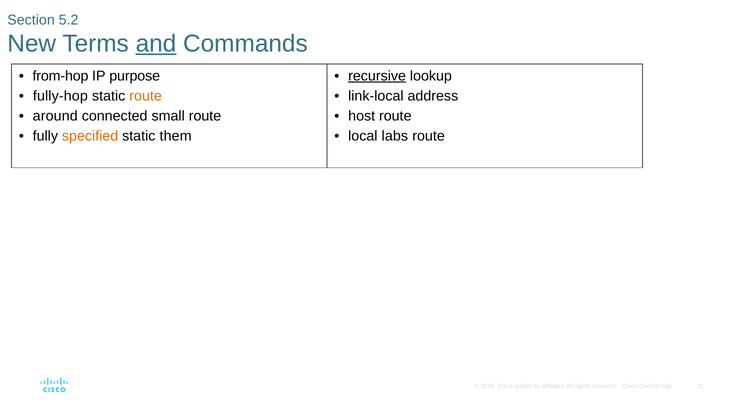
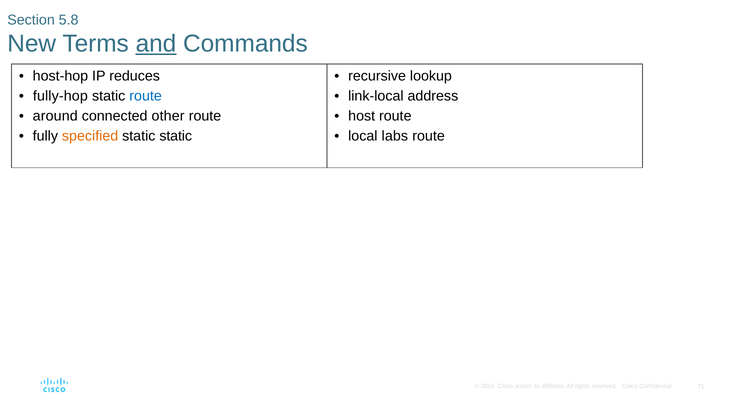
5.2: 5.2 -> 5.8
from-hop: from-hop -> host-hop
purpose: purpose -> reduces
recursive underline: present -> none
route at (146, 96) colour: orange -> blue
small: small -> other
static them: them -> static
